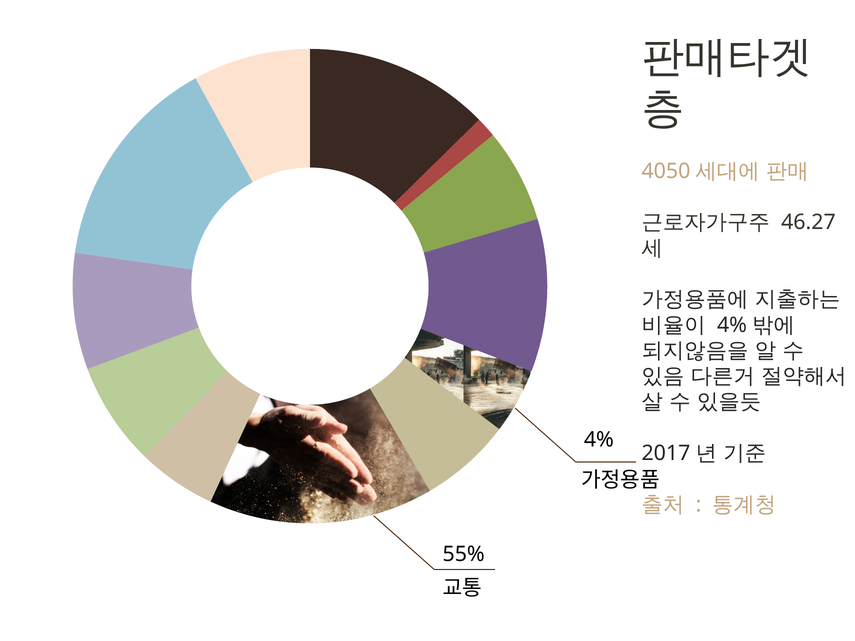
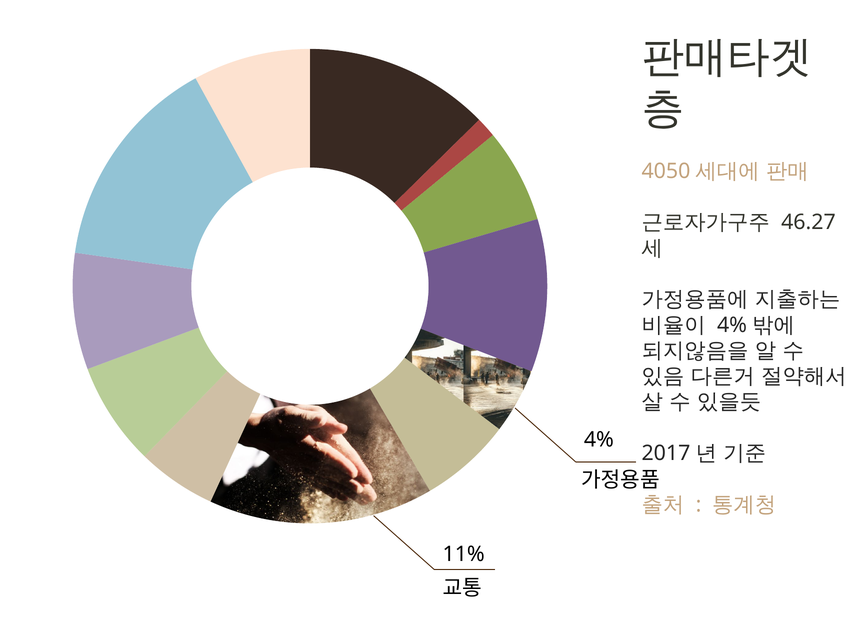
55%: 55% -> 11%
